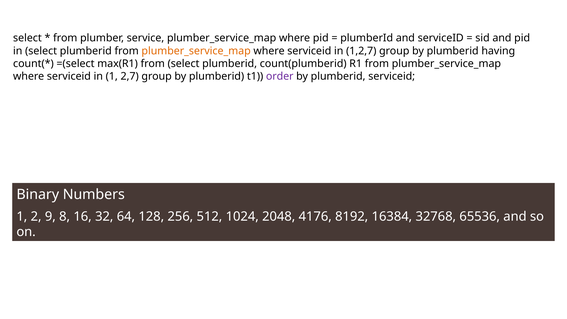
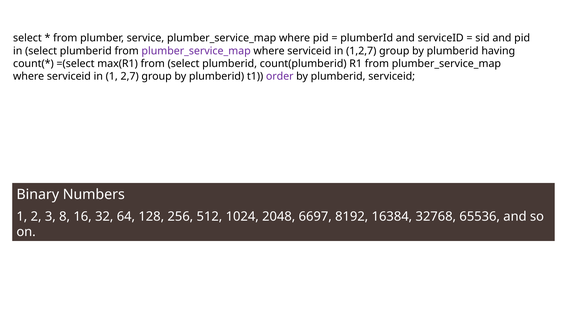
plumber_service_map at (196, 51) colour: orange -> purple
9: 9 -> 3
4176: 4176 -> 6697
